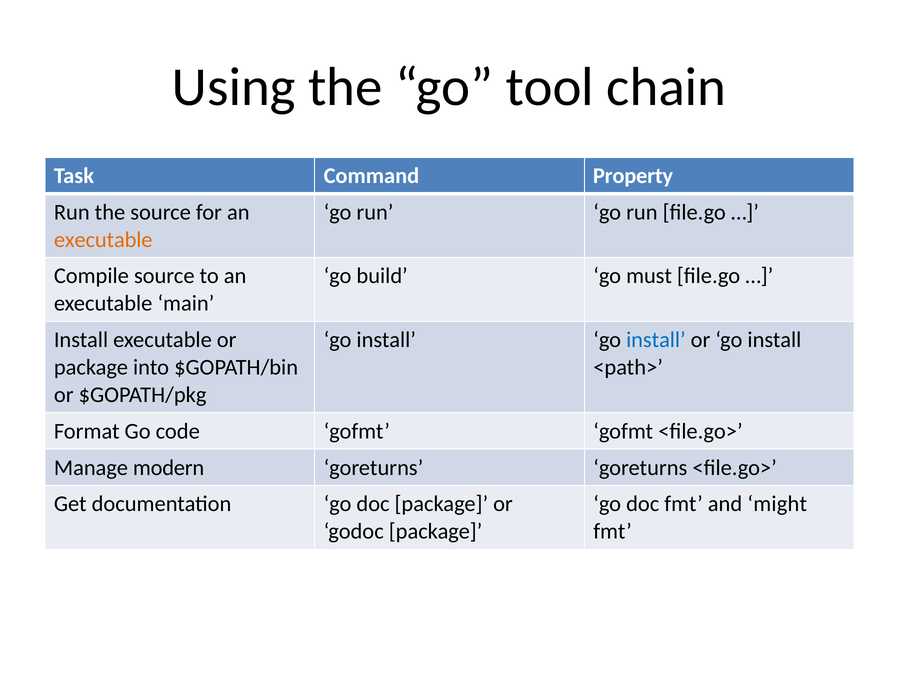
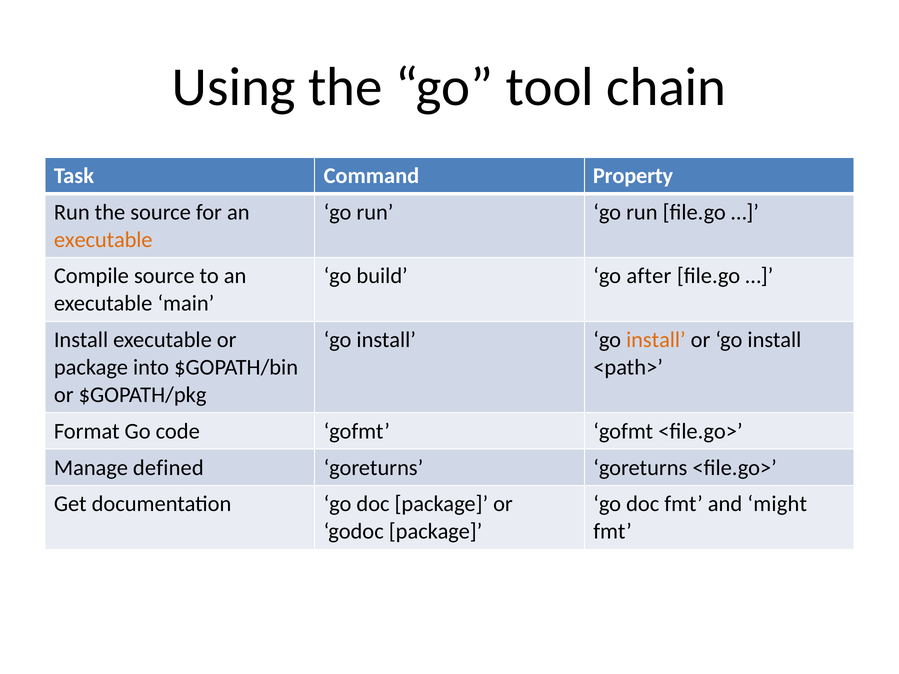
must: must -> after
install at (656, 340) colour: blue -> orange
modern: modern -> defined
